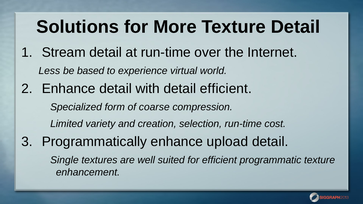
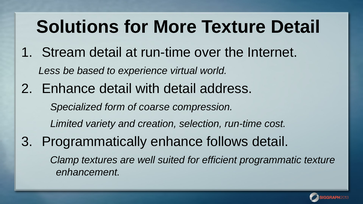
detail efficient: efficient -> address
upload: upload -> follows
Single: Single -> Clamp
